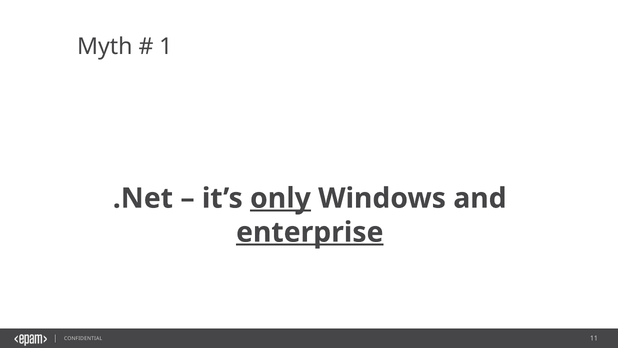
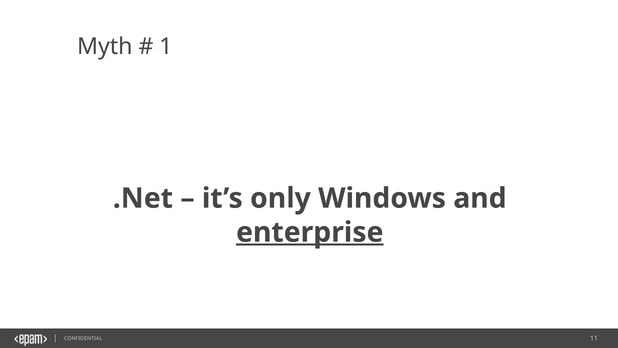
only underline: present -> none
